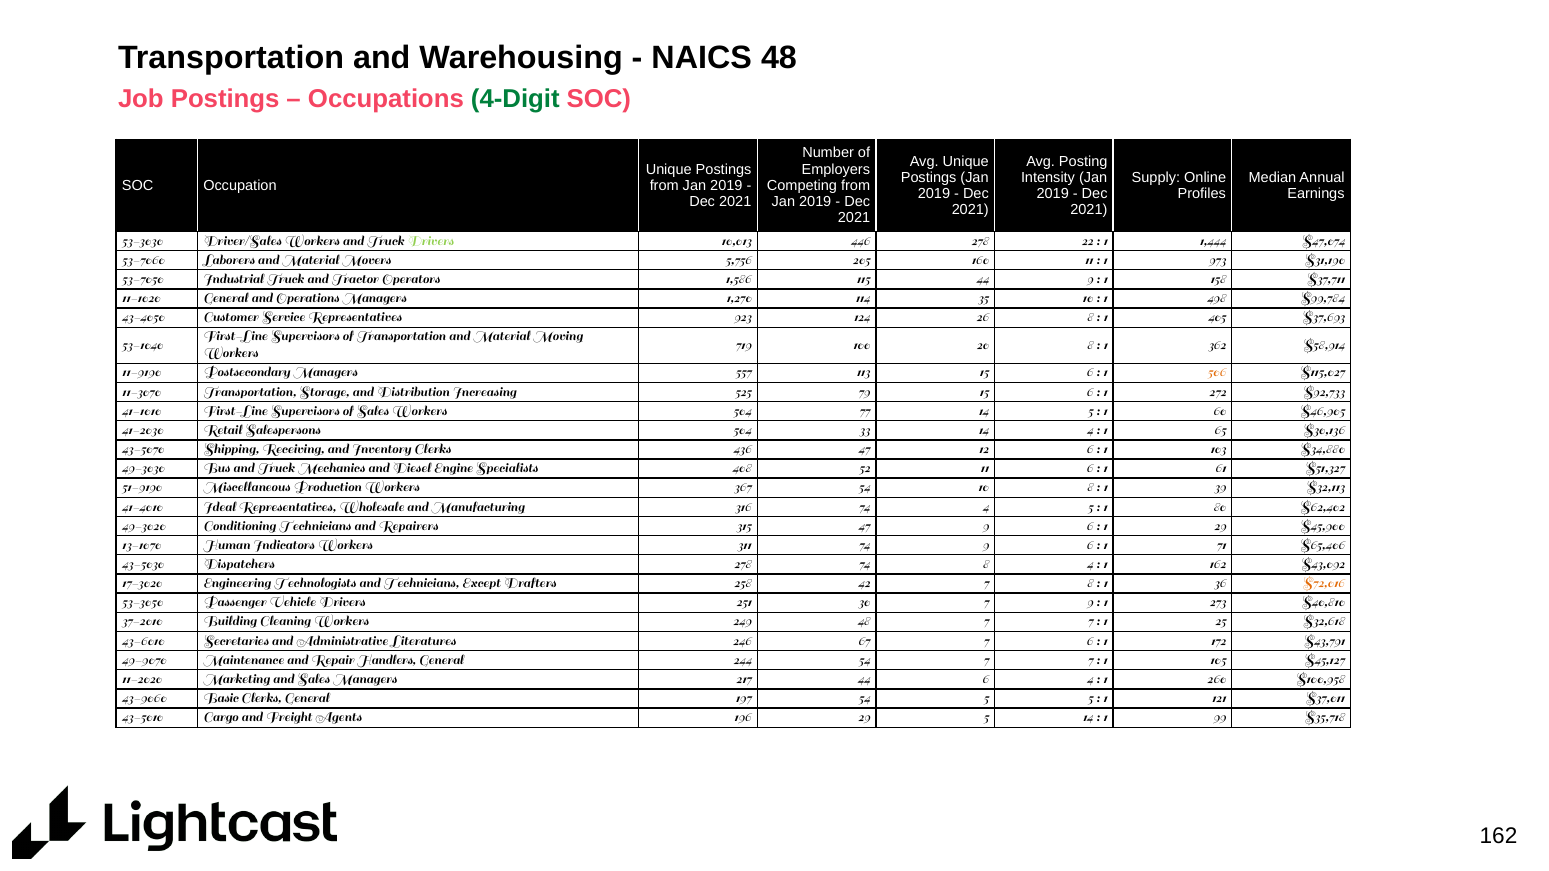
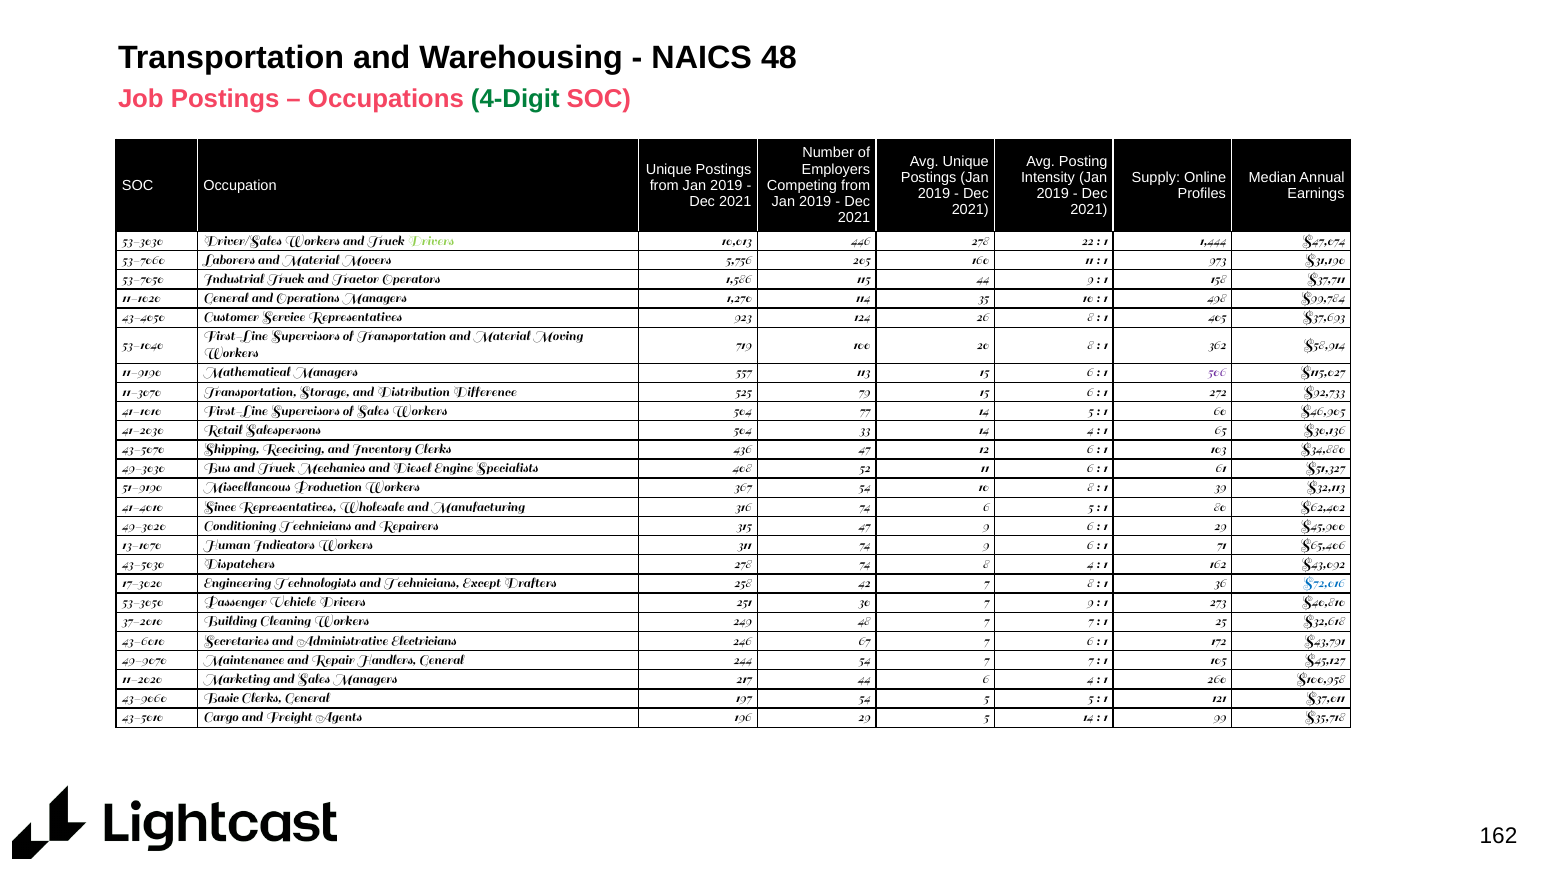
Postsecondary: Postsecondary -> Mathematical
506 colour: orange -> purple
Increasing: Increasing -> Difference
Ideal: Ideal -> Since
74 4: 4 -> 6
$72,016 colour: orange -> blue
Literatures: Literatures -> Electricians
